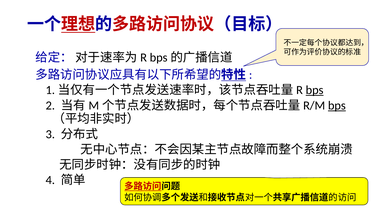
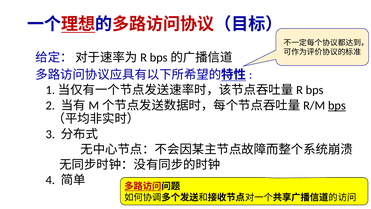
bps at (315, 90) underline: present -> none
